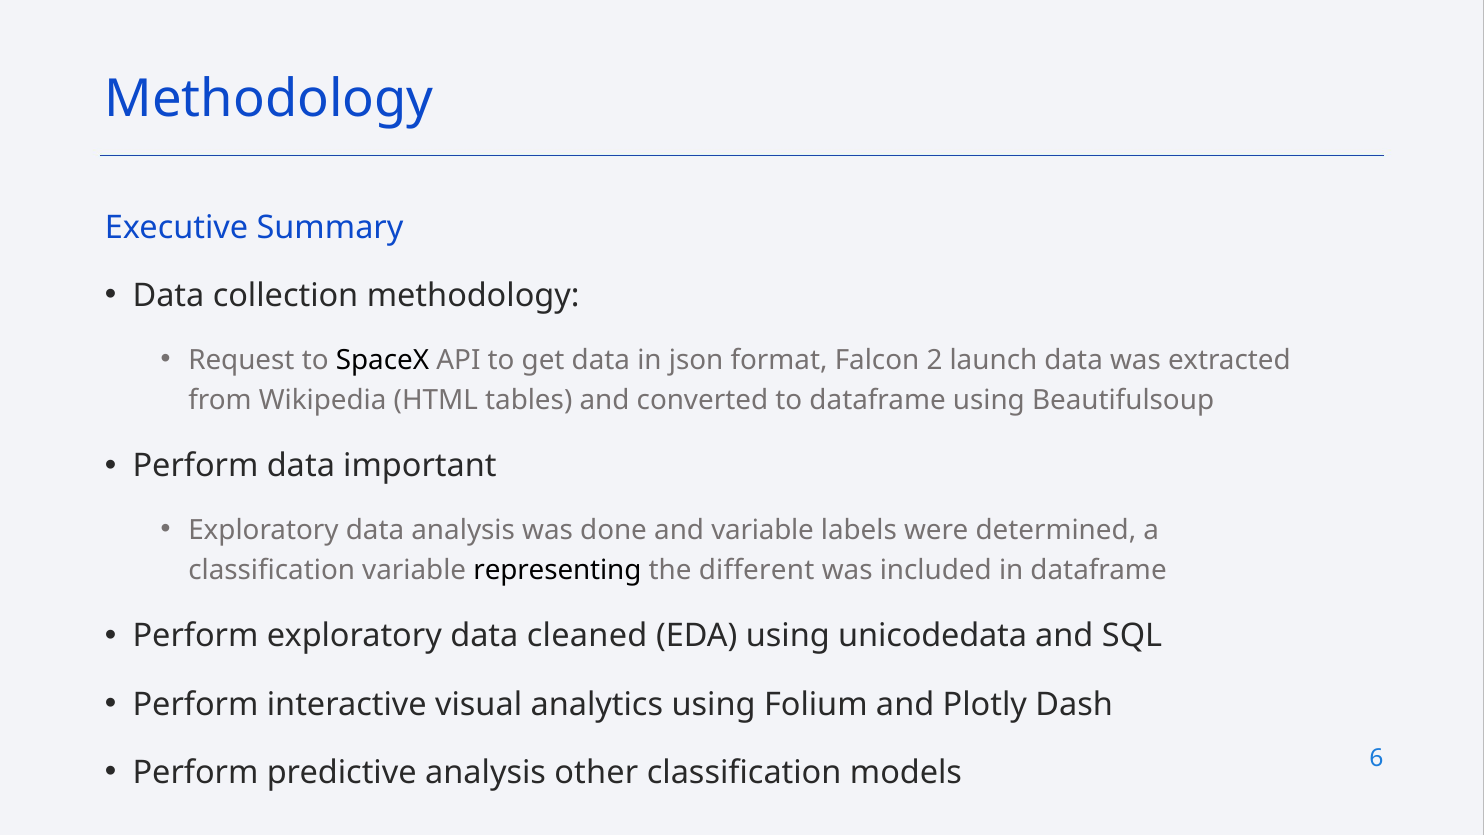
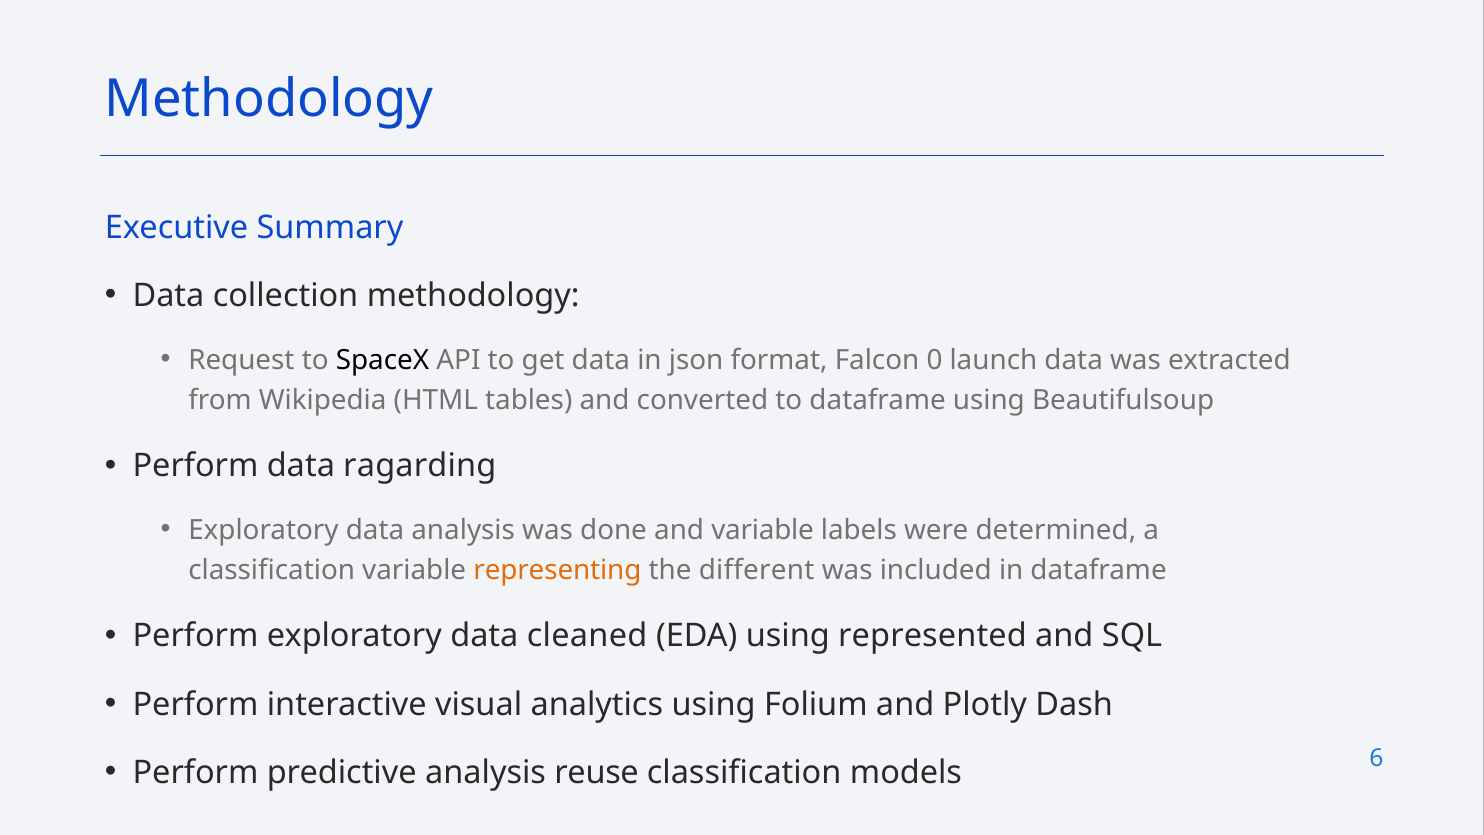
2: 2 -> 0
important: important -> ragarding
representing colour: black -> orange
unicodedata: unicodedata -> represented
other: other -> reuse
